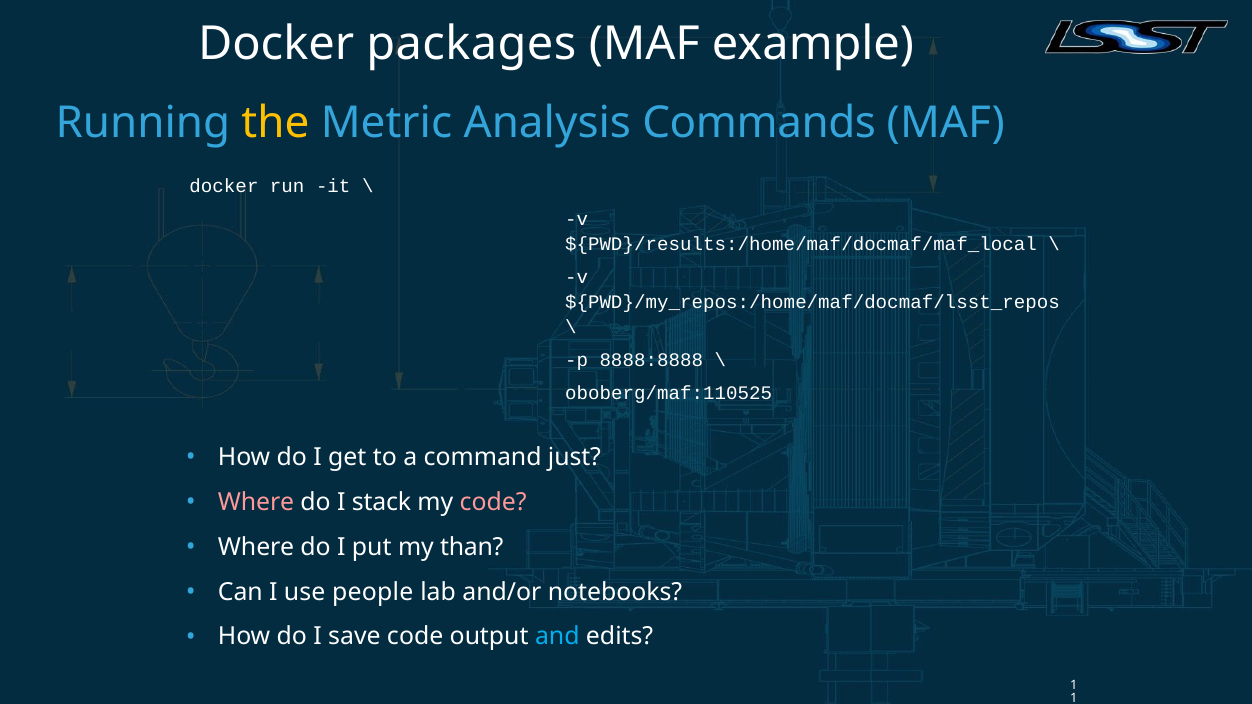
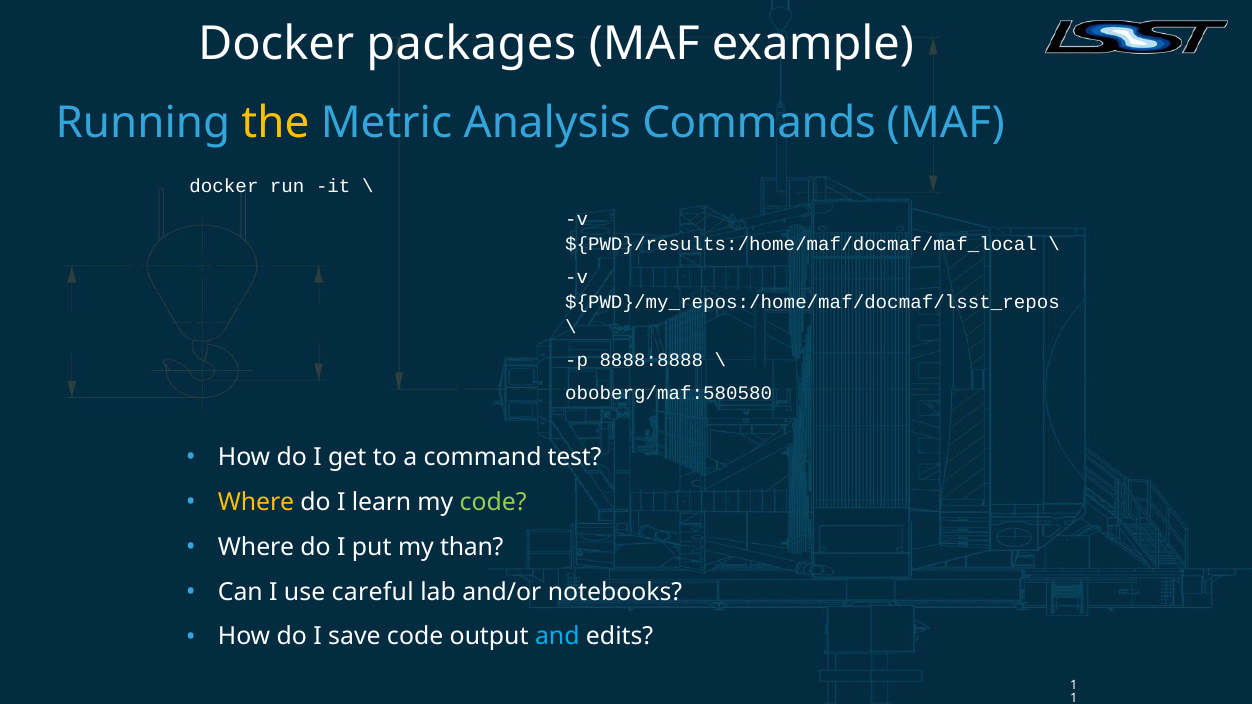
oboberg/maf:110525: oboberg/maf:110525 -> oboberg/maf:580580
just: just -> test
Where at (256, 502) colour: pink -> yellow
stack: stack -> learn
code at (493, 502) colour: pink -> light green
people: people -> careful
